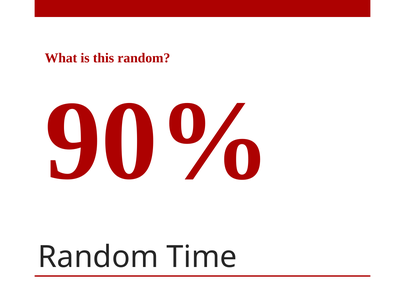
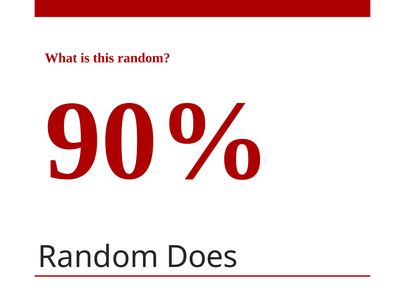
Time: Time -> Does
